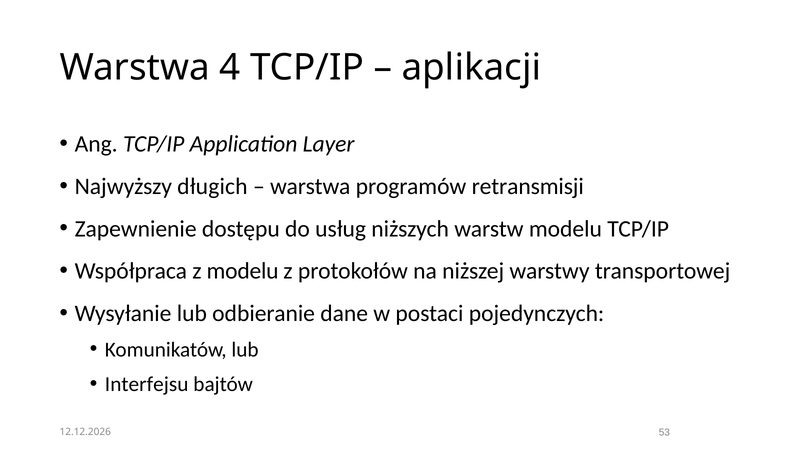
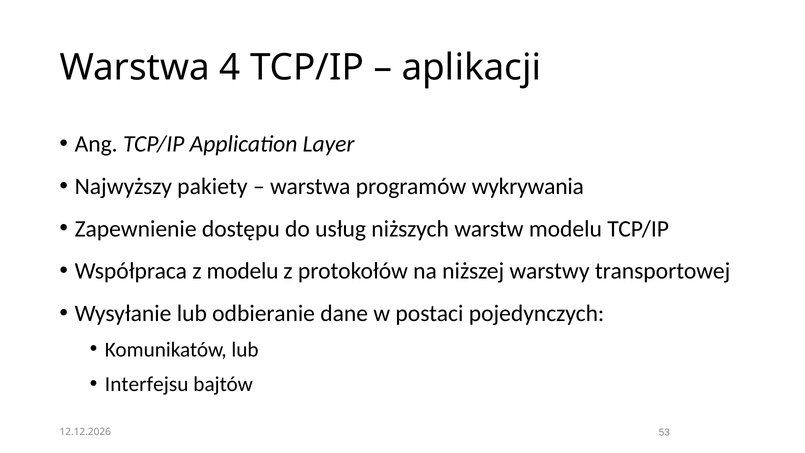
długich: długich -> pakiety
retransmisji: retransmisji -> wykrywania
